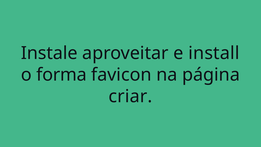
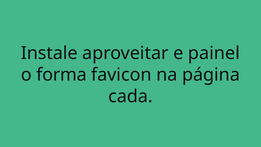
install: install -> painel
criar: criar -> cada
